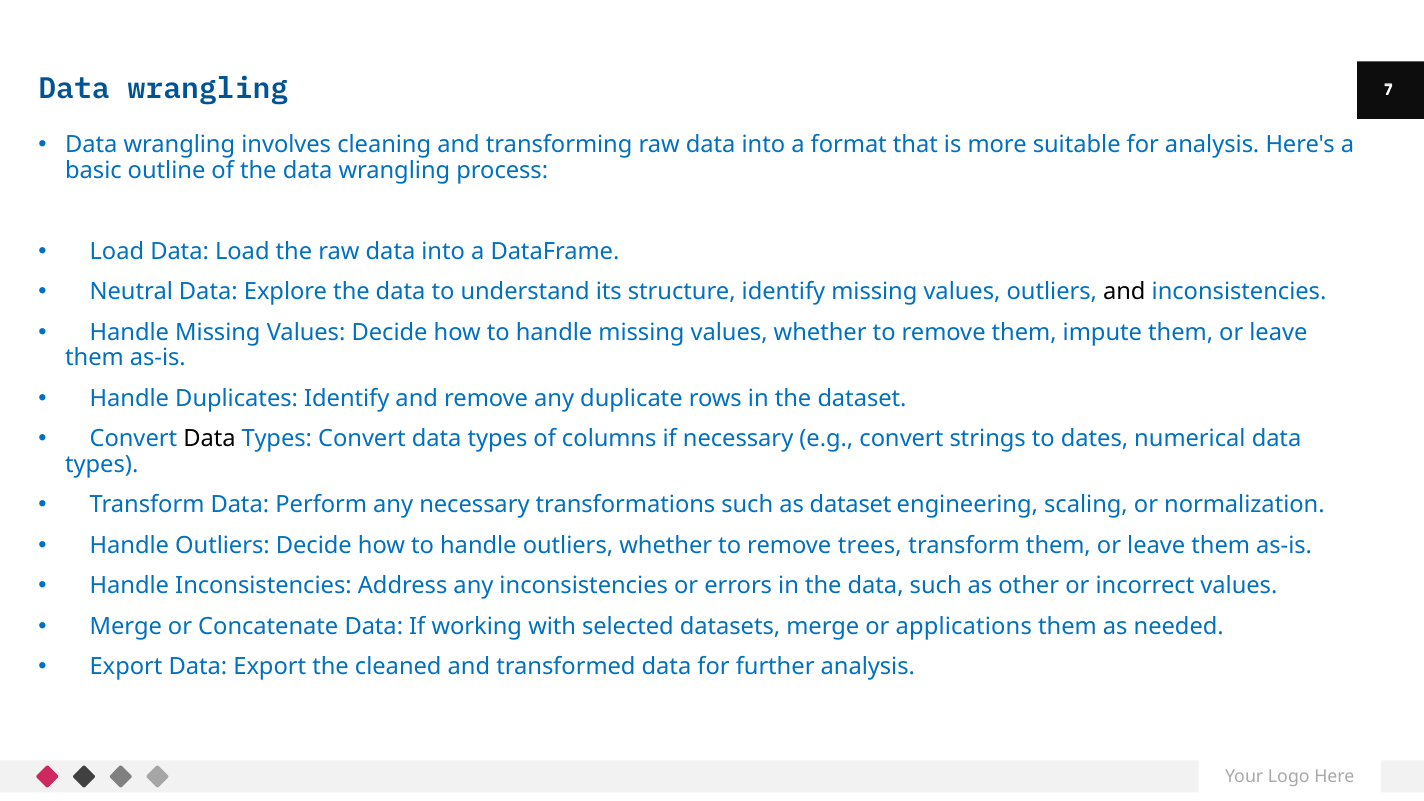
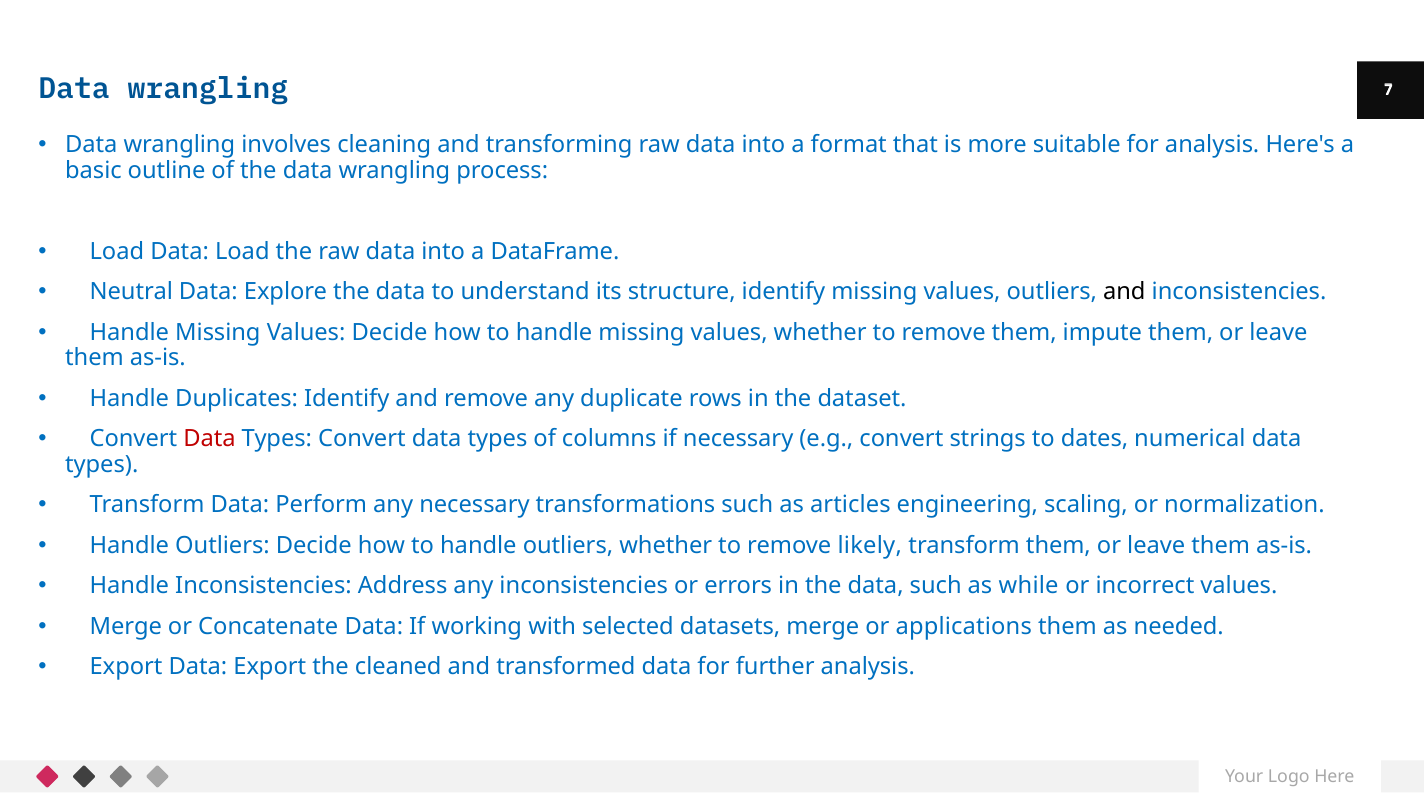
Data at (209, 439) colour: black -> red
as dataset: dataset -> articles
trees: trees -> likely
other: other -> while
